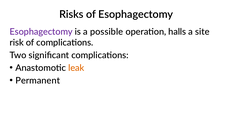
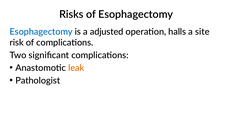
Esophagectomy at (41, 32) colour: purple -> blue
possible: possible -> adjusted
Permanent: Permanent -> Pathologist
